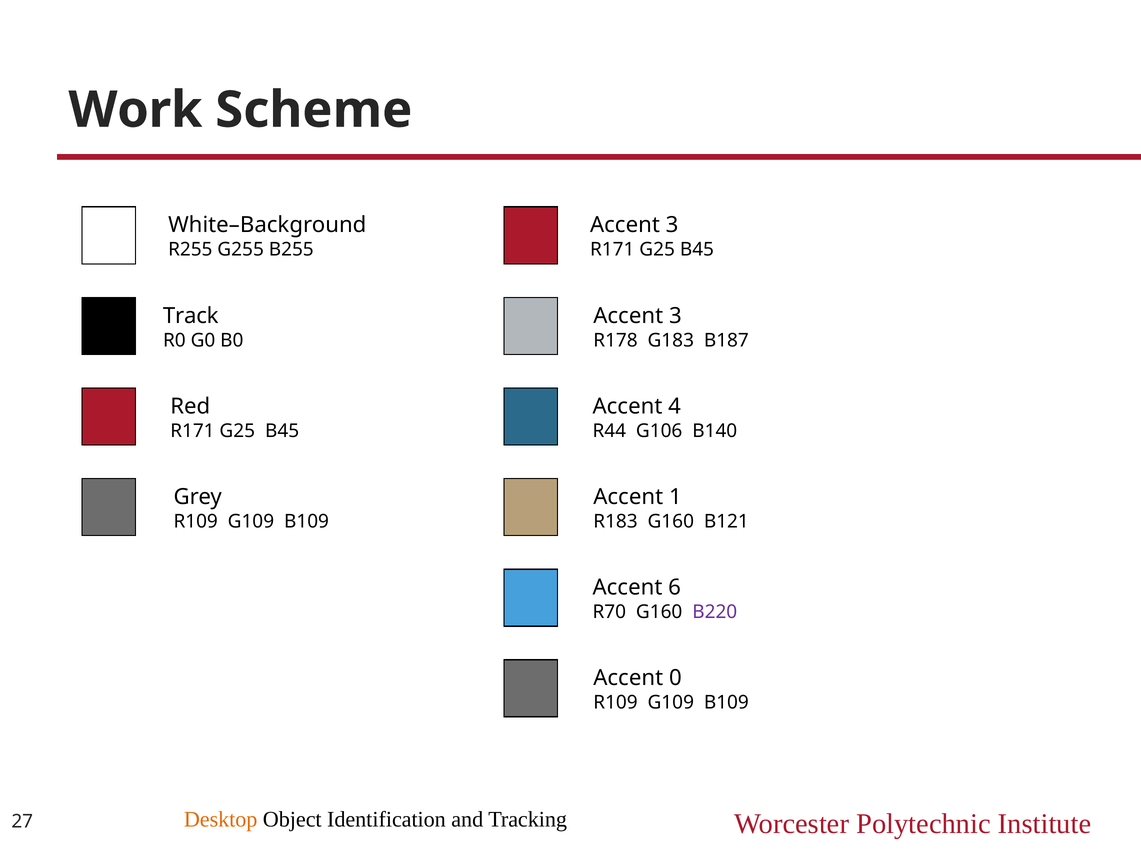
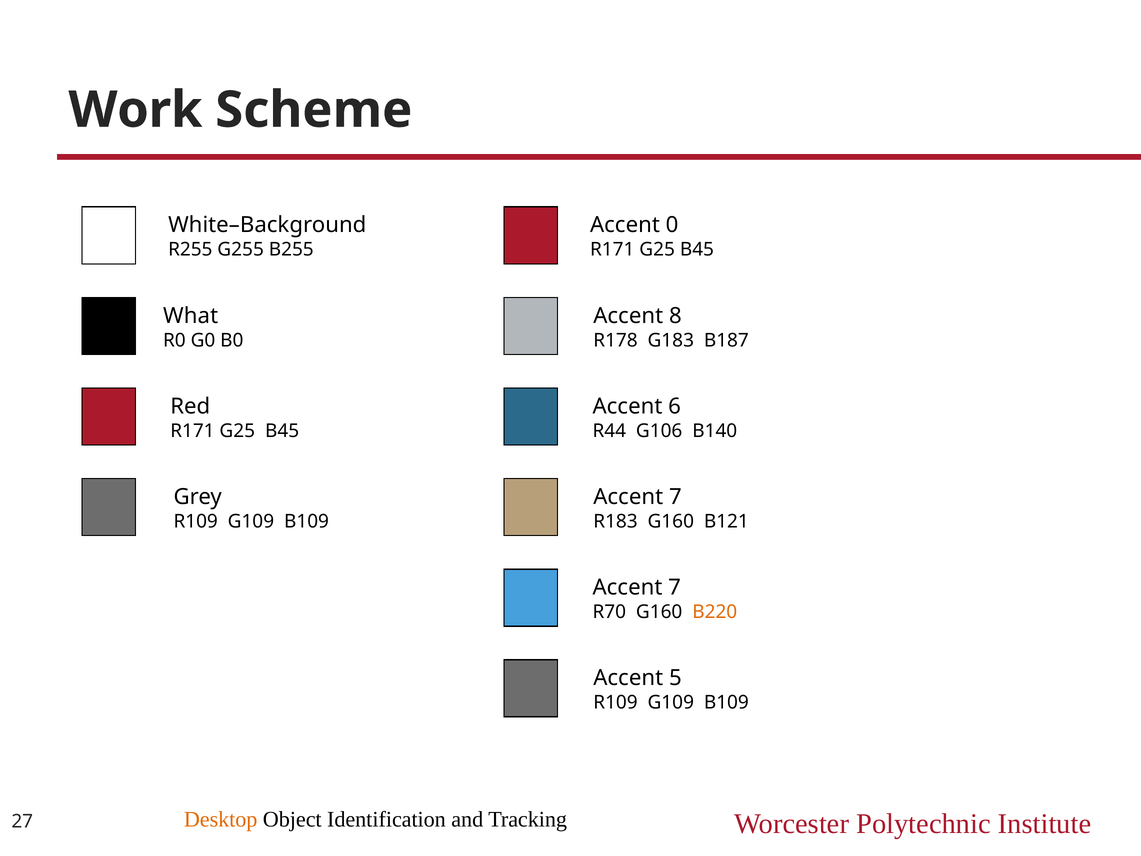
3 at (672, 225): 3 -> 0
3 at (675, 316): 3 -> 8
Track: Track -> What
4: 4 -> 6
1 at (675, 497): 1 -> 7
6 at (675, 587): 6 -> 7
B220 colour: purple -> orange
0: 0 -> 5
